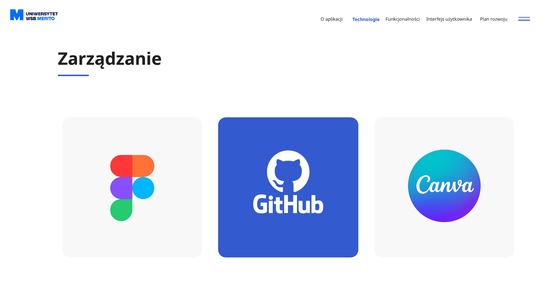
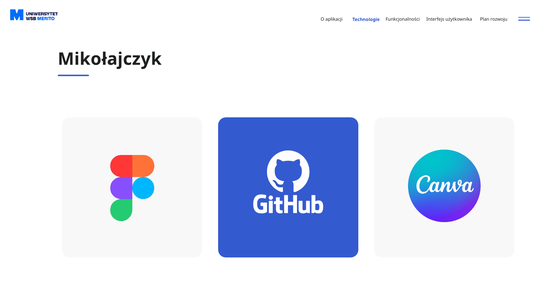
Zarządzanie: Zarządzanie -> Mikołajczyk
